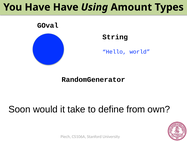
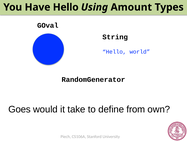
Have Have: Have -> Hello
Soon: Soon -> Goes
